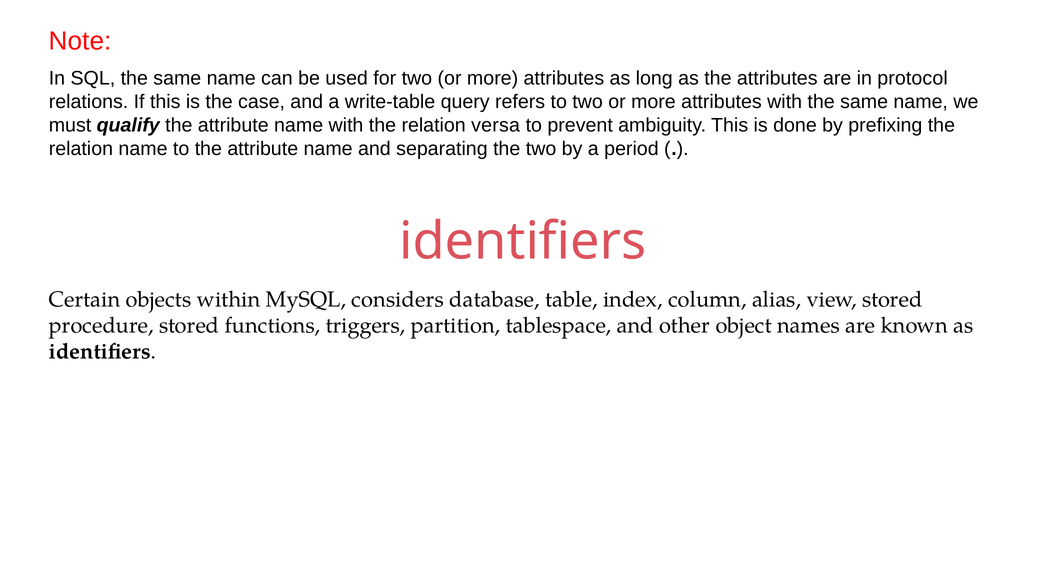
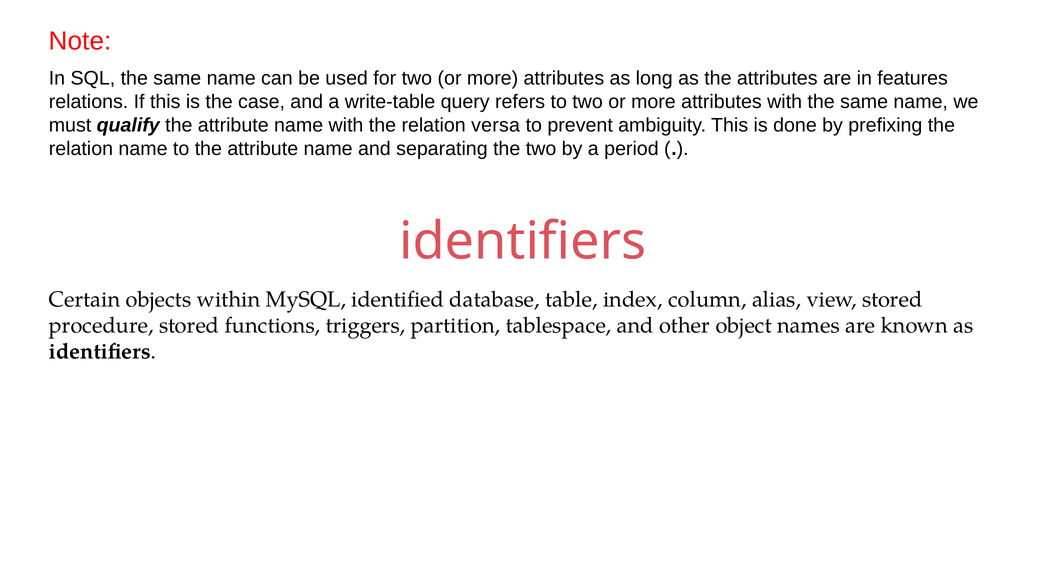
protocol: protocol -> features
considers: considers -> identified
